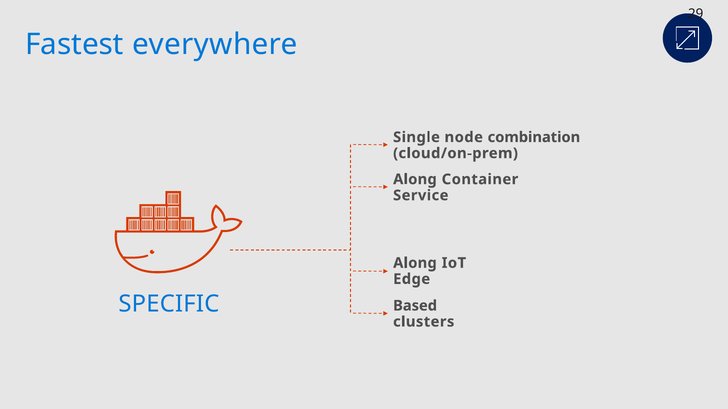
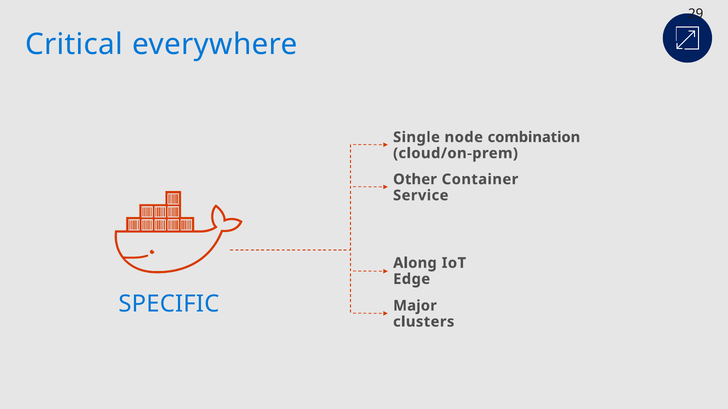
Fastest: Fastest -> Critical
Along at (415, 180): Along -> Other
Based: Based -> Major
